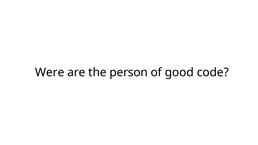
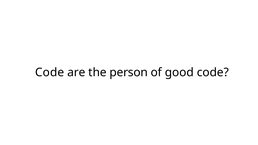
Were at (50, 72): Were -> Code
